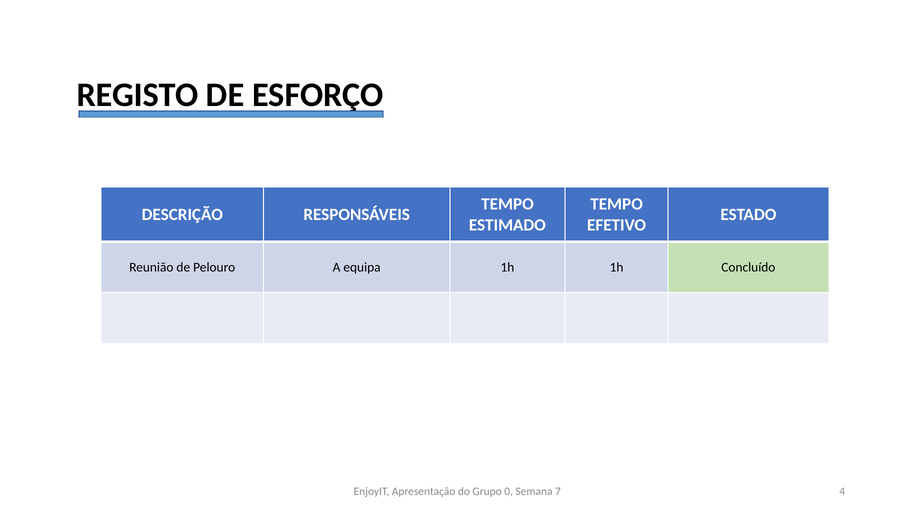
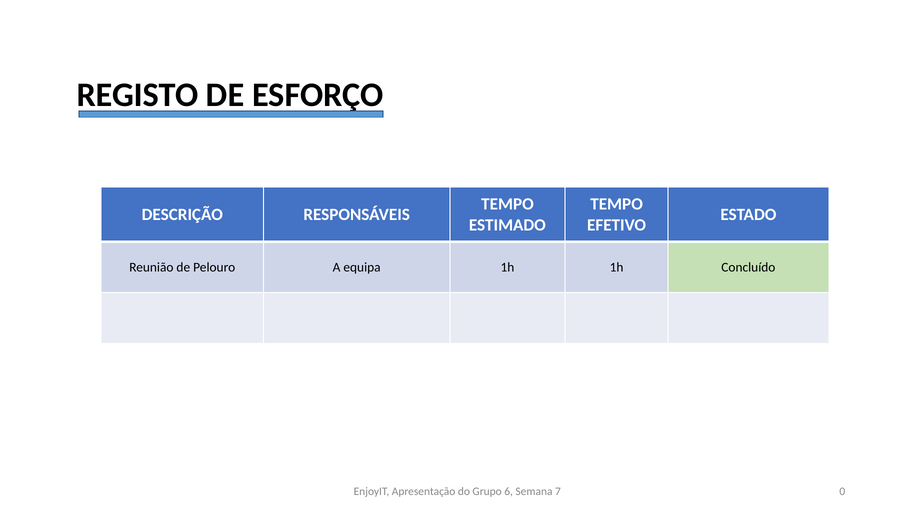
0: 0 -> 6
4: 4 -> 0
